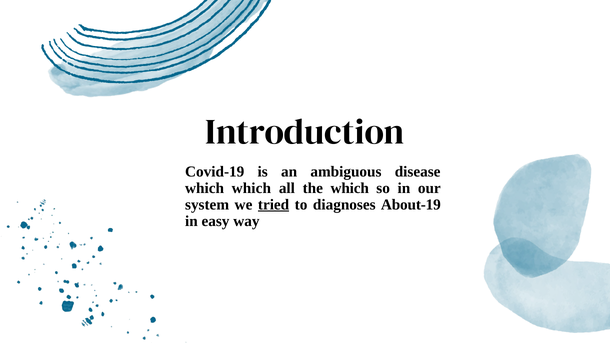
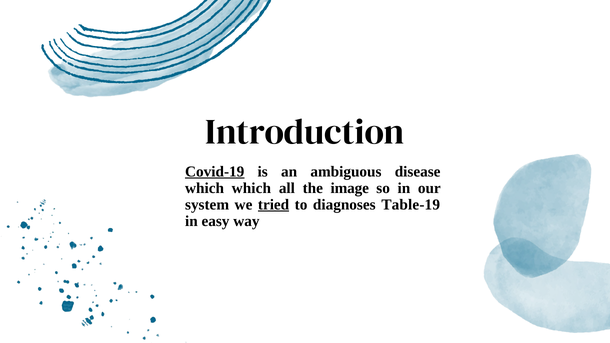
Covid-19 underline: none -> present
the which: which -> image
About-19: About-19 -> Table-19
